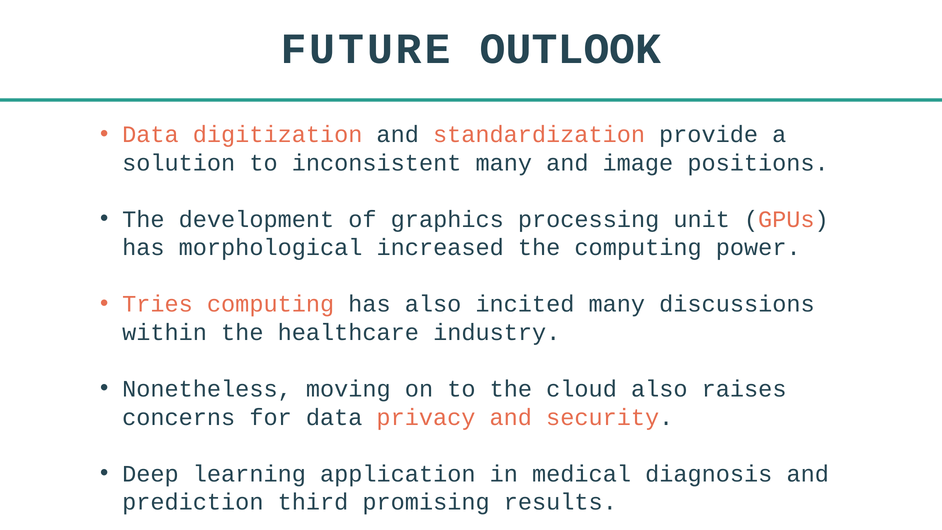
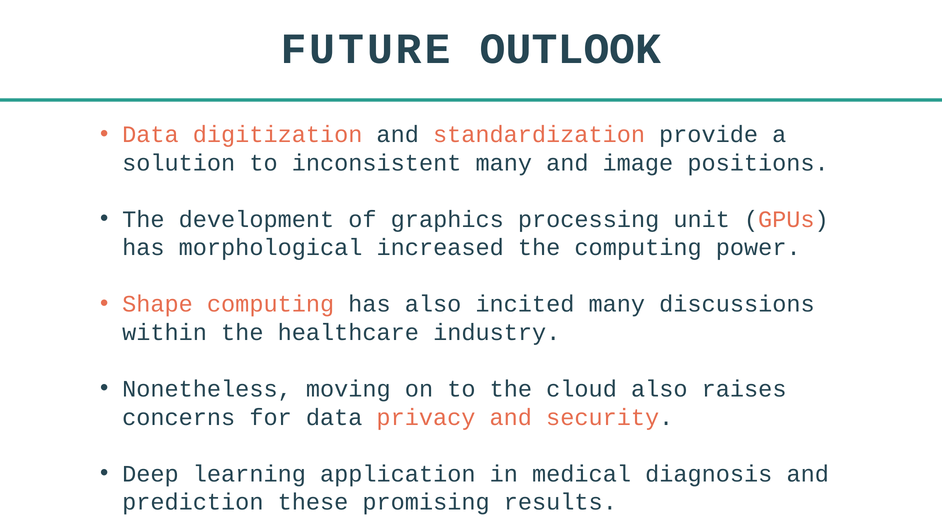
Tries: Tries -> Shape
third: third -> these
